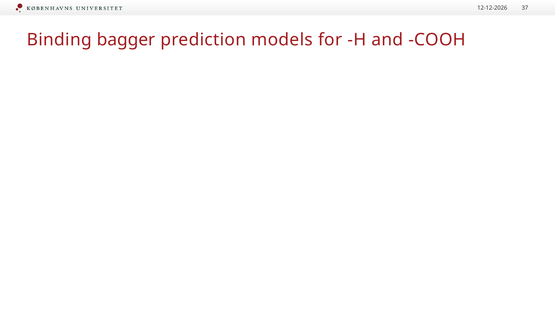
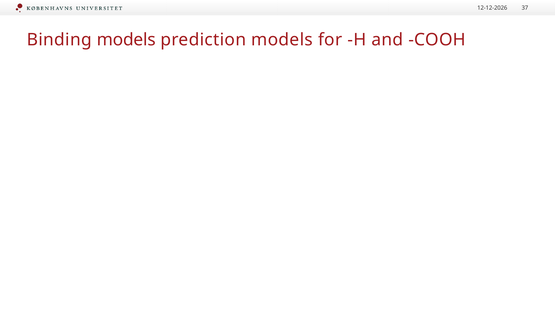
Binding bagger: bagger -> models
